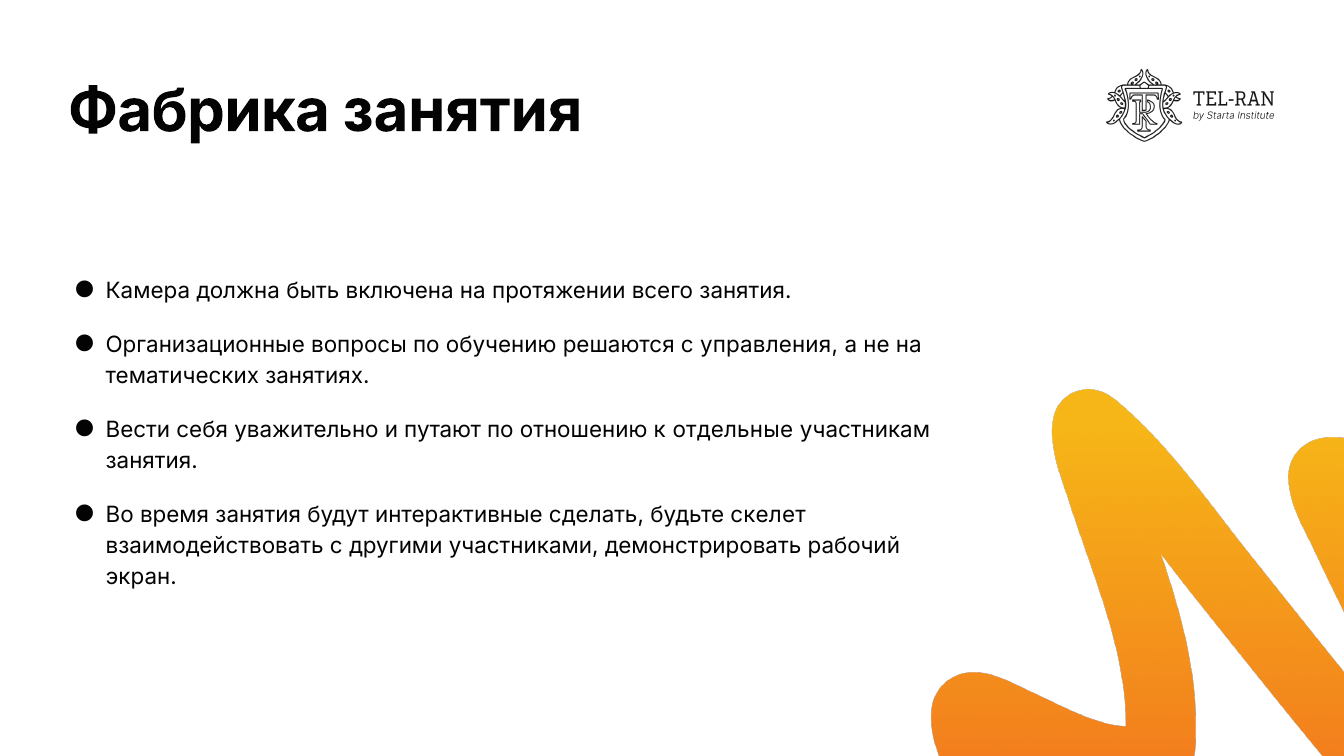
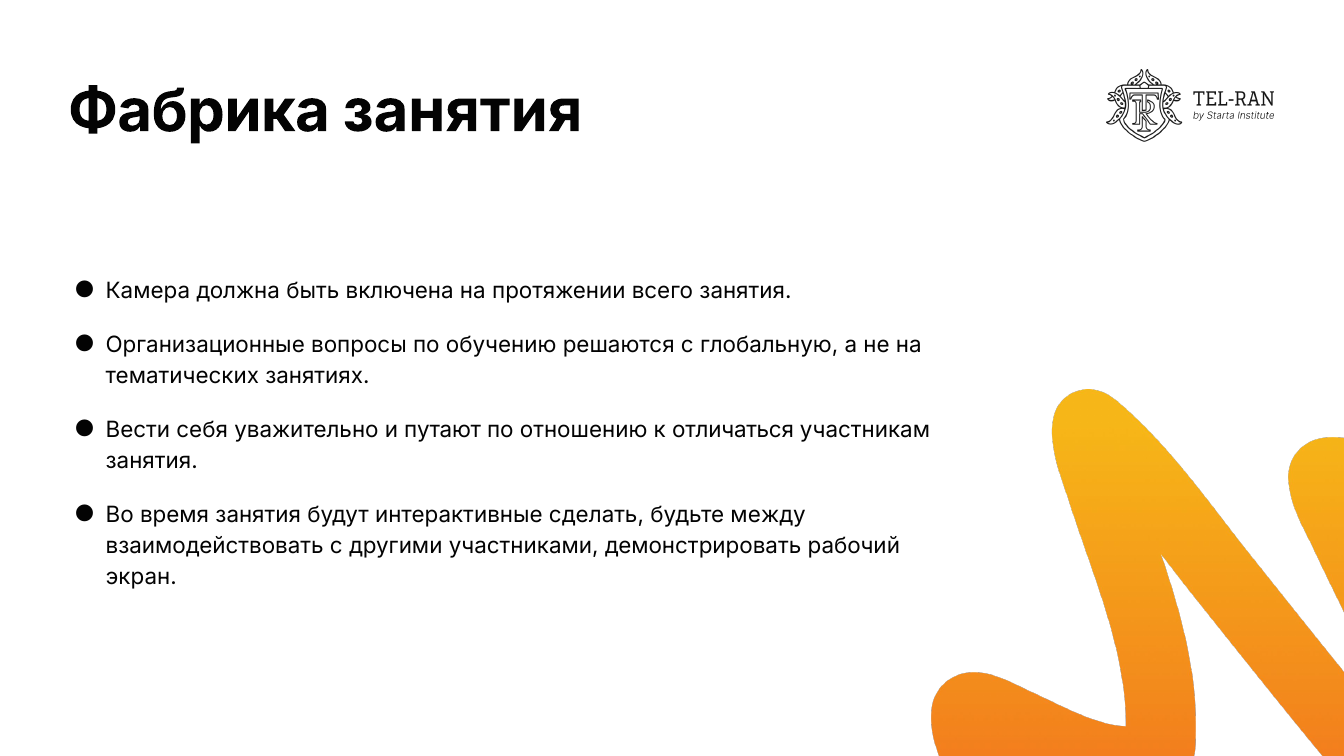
управления: управления -> глобальную
отдельные: отдельные -> отличаться
скелет: скелет -> между
